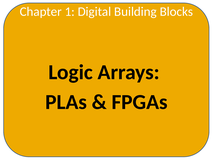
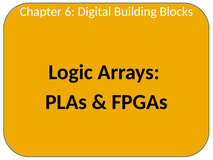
1: 1 -> 6
